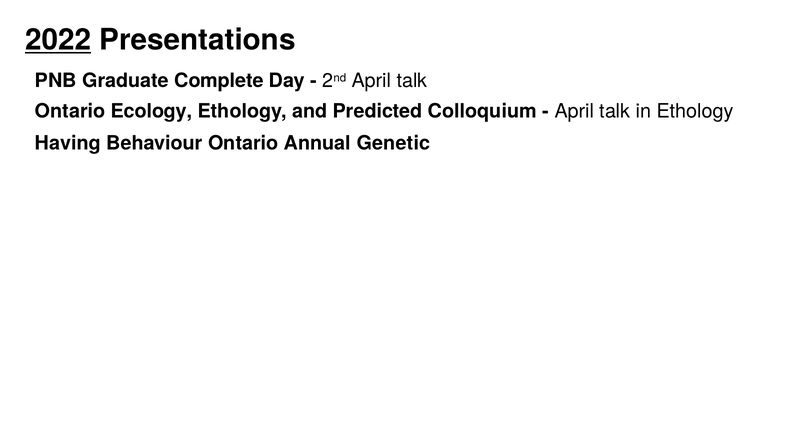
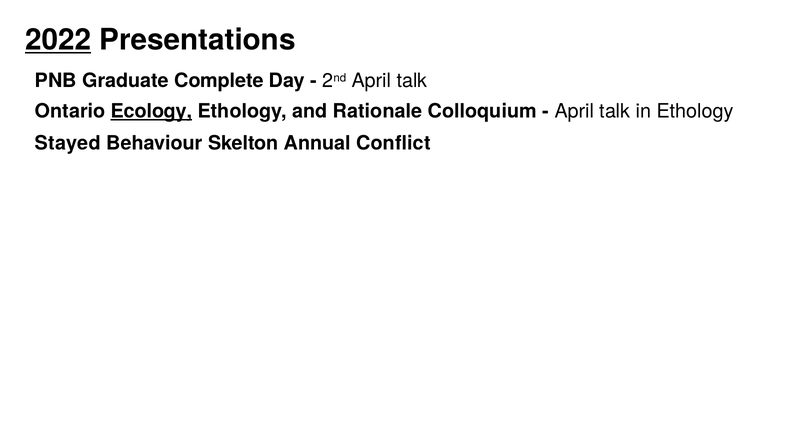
Ecology underline: none -> present
Predicted: Predicted -> Rationale
Having: Having -> Stayed
Behaviour Ontario: Ontario -> Skelton
Genetic: Genetic -> Conflict
